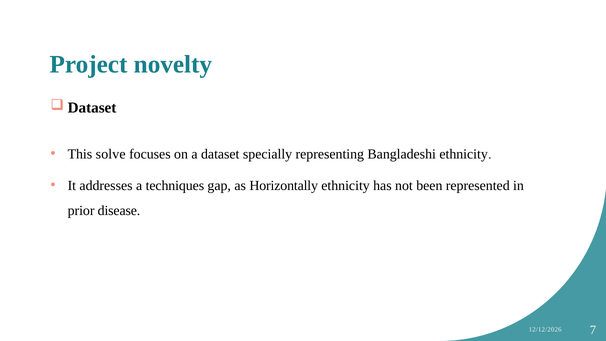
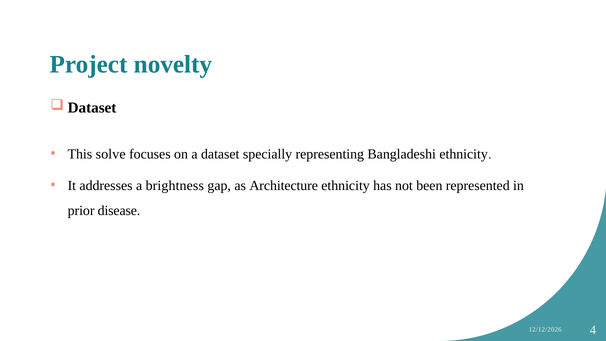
techniques: techniques -> brightness
Horizontally: Horizontally -> Architecture
7: 7 -> 4
